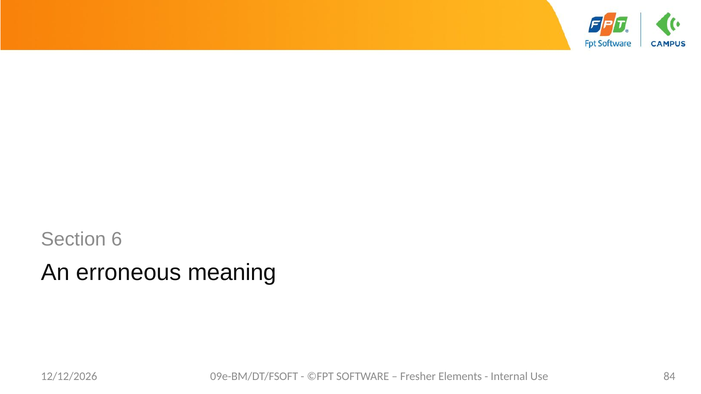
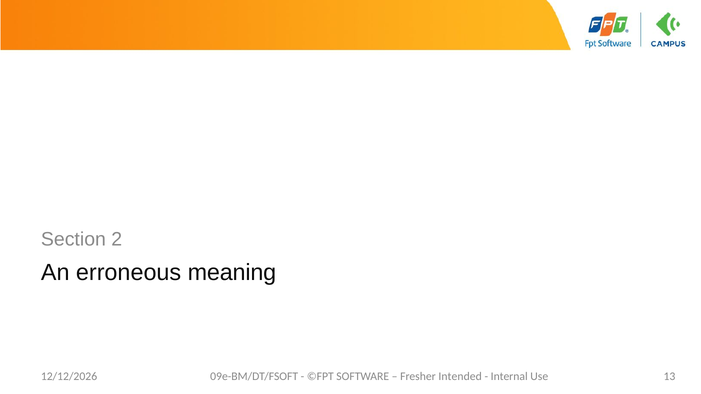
6: 6 -> 2
Elements: Elements -> Intended
84: 84 -> 13
